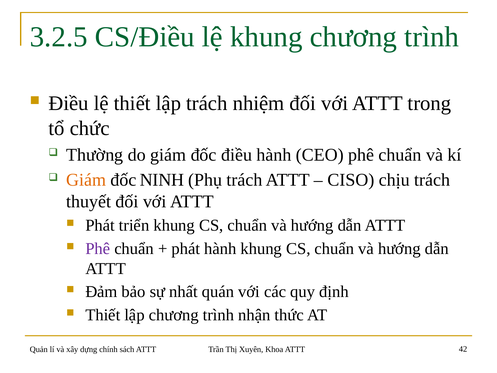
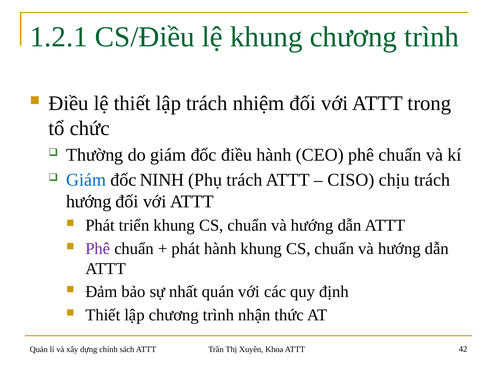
3.2.5: 3.2.5 -> 1.2.1
Giám at (86, 180) colour: orange -> blue
thuyết at (89, 201): thuyết -> hướng
